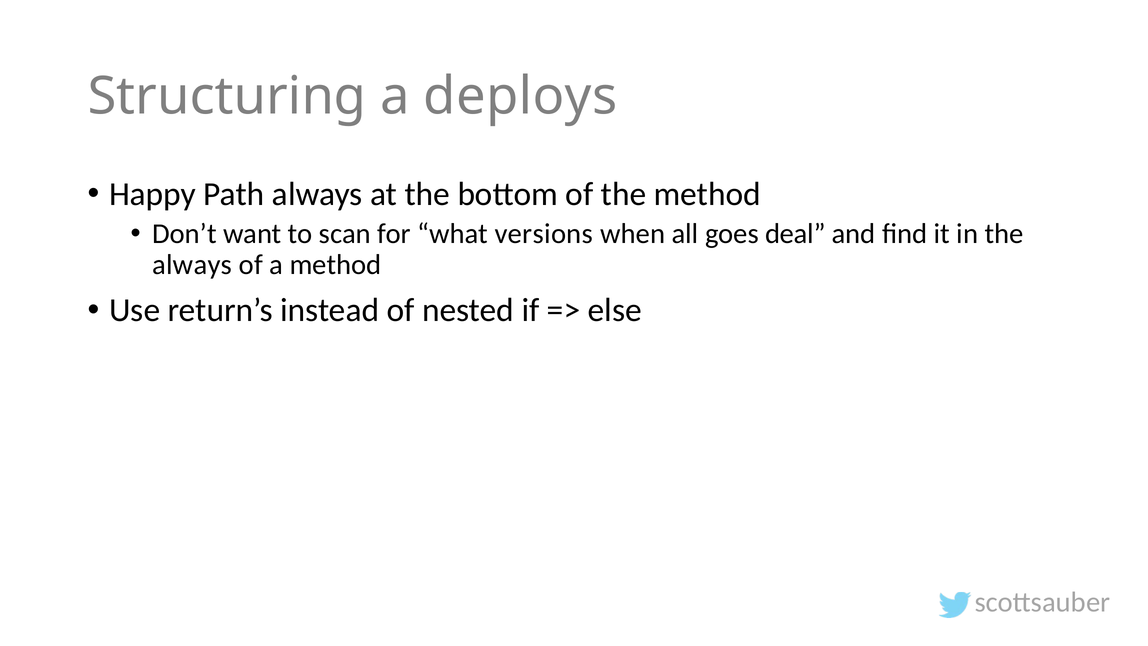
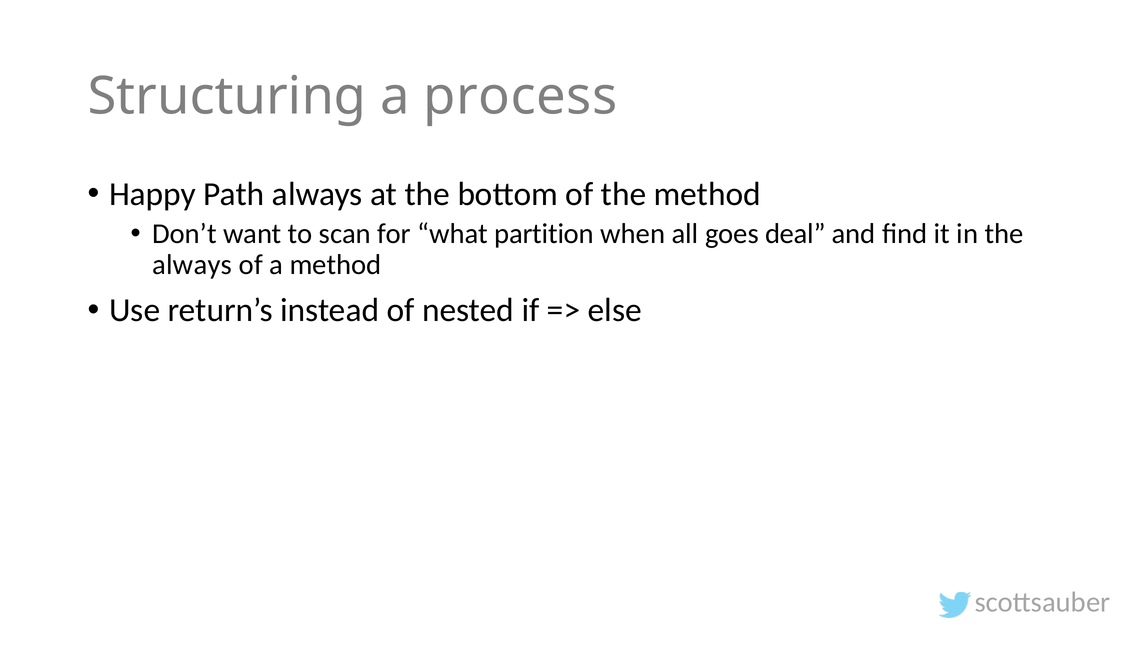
deploys: deploys -> process
versions: versions -> partition
